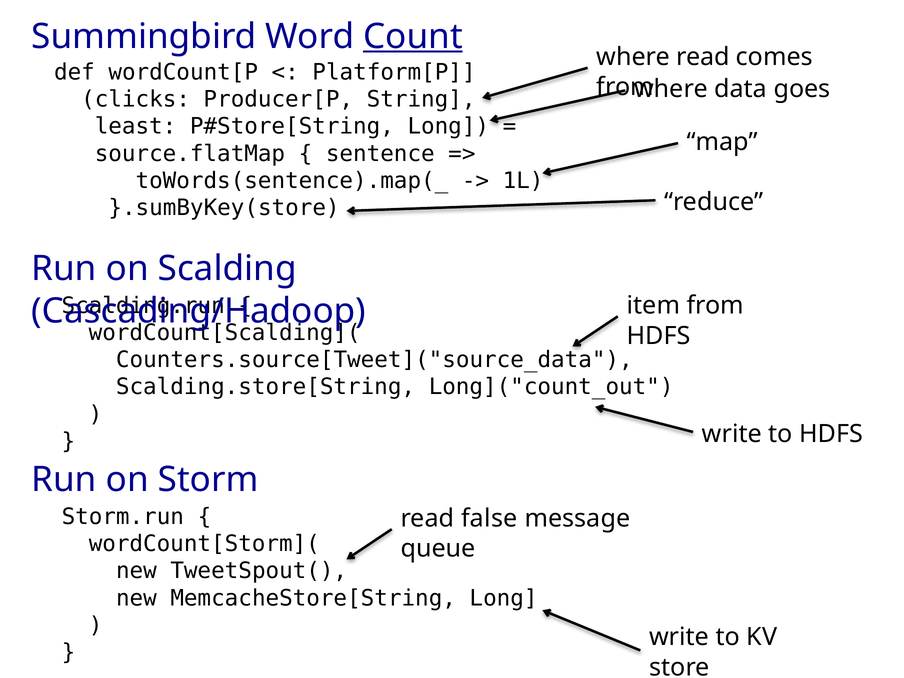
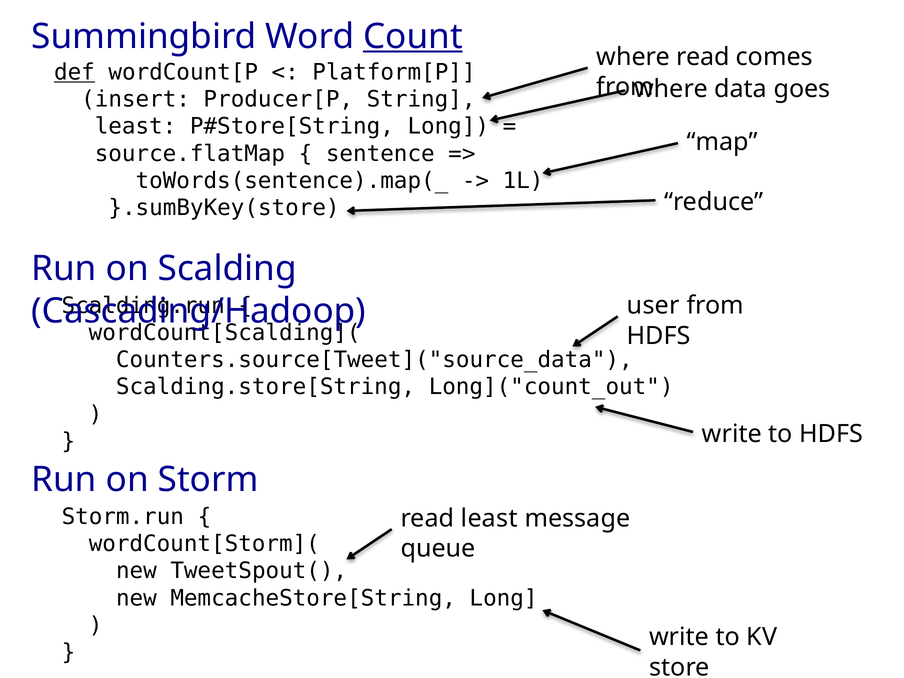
def underline: none -> present
clicks: clicks -> insert
item: item -> user
read false: false -> least
